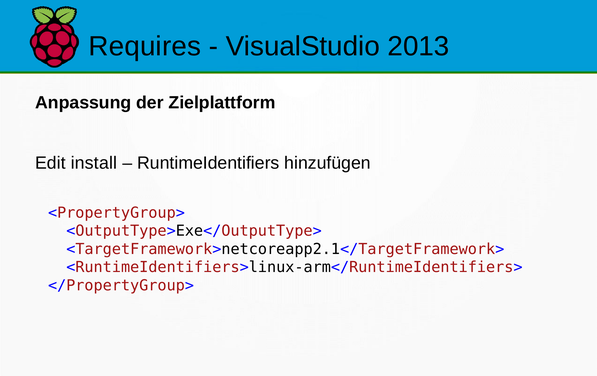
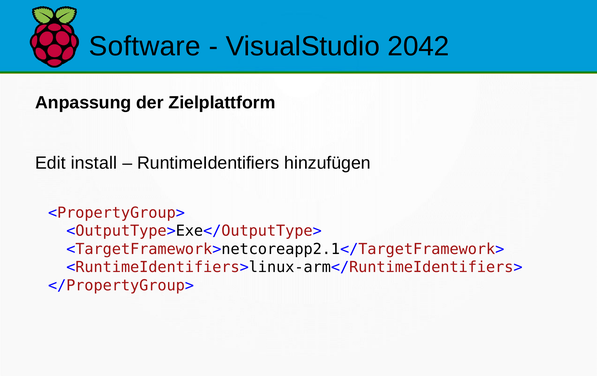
Requires: Requires -> Software
2013: 2013 -> 2042
